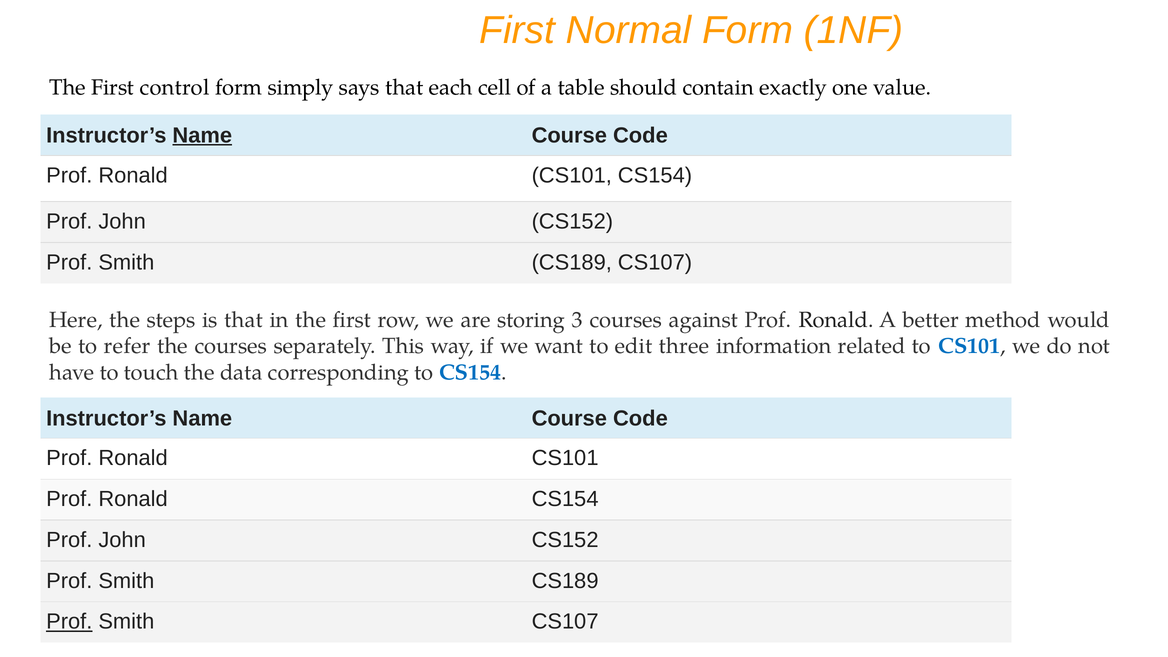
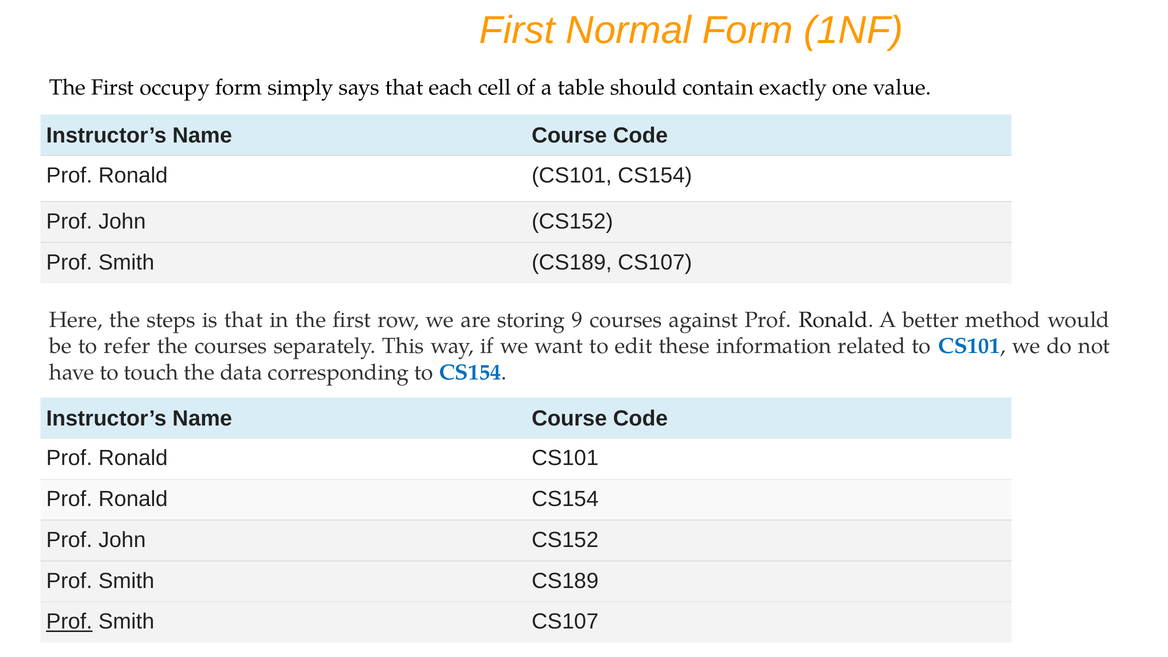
control: control -> occupy
Name at (202, 135) underline: present -> none
3: 3 -> 9
three: three -> these
